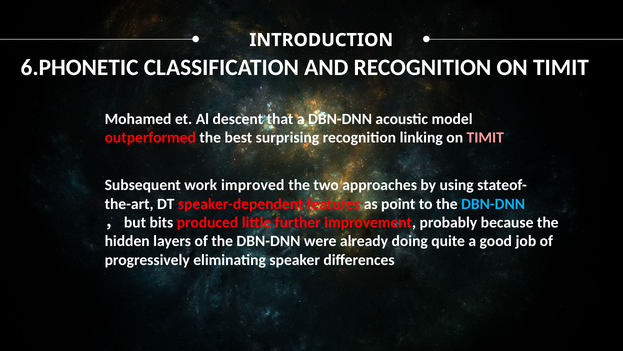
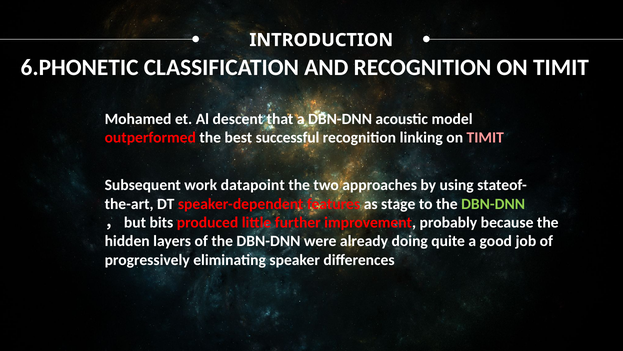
surprising: surprising -> successful
improved: improved -> datapoint
point: point -> stage
DBN-DNN at (493, 204) colour: light blue -> light green
